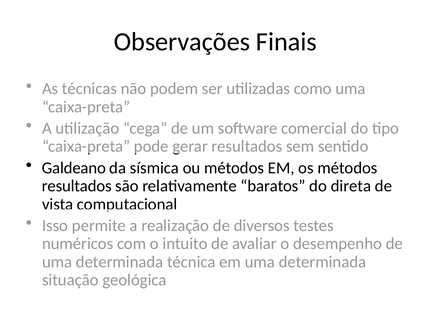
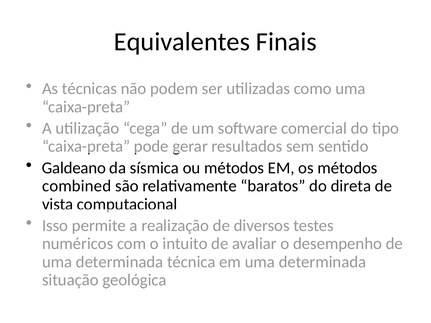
Observações: Observações -> Equivalentes
resultados at (77, 186): resultados -> combined
